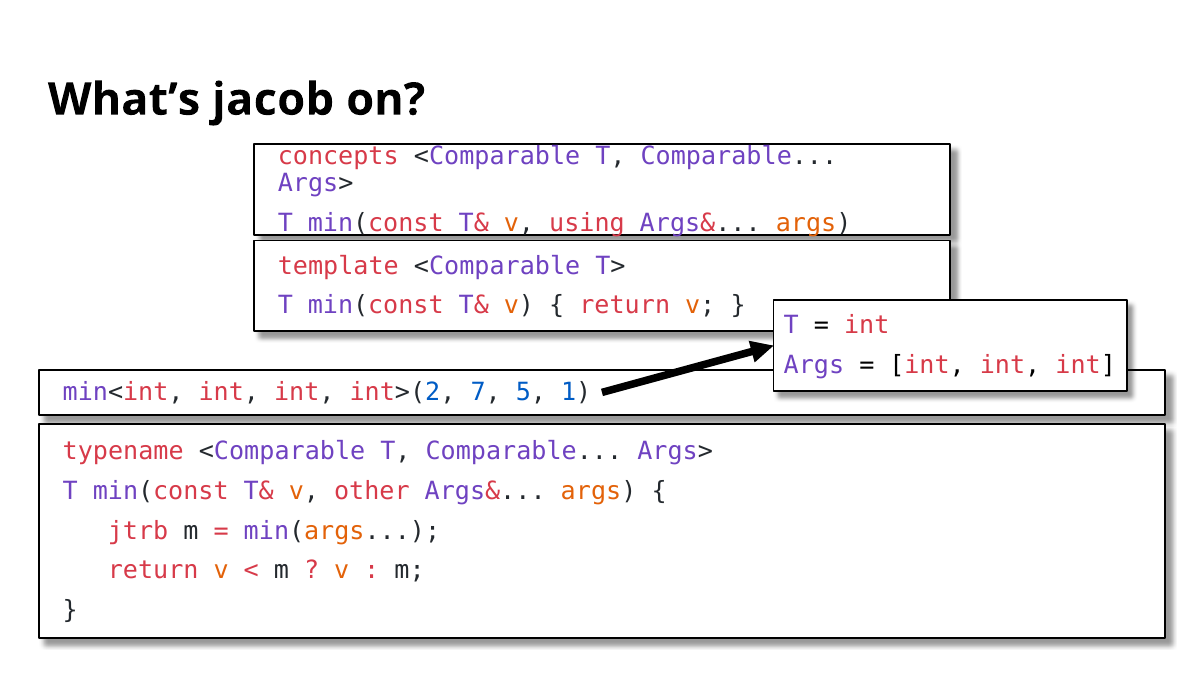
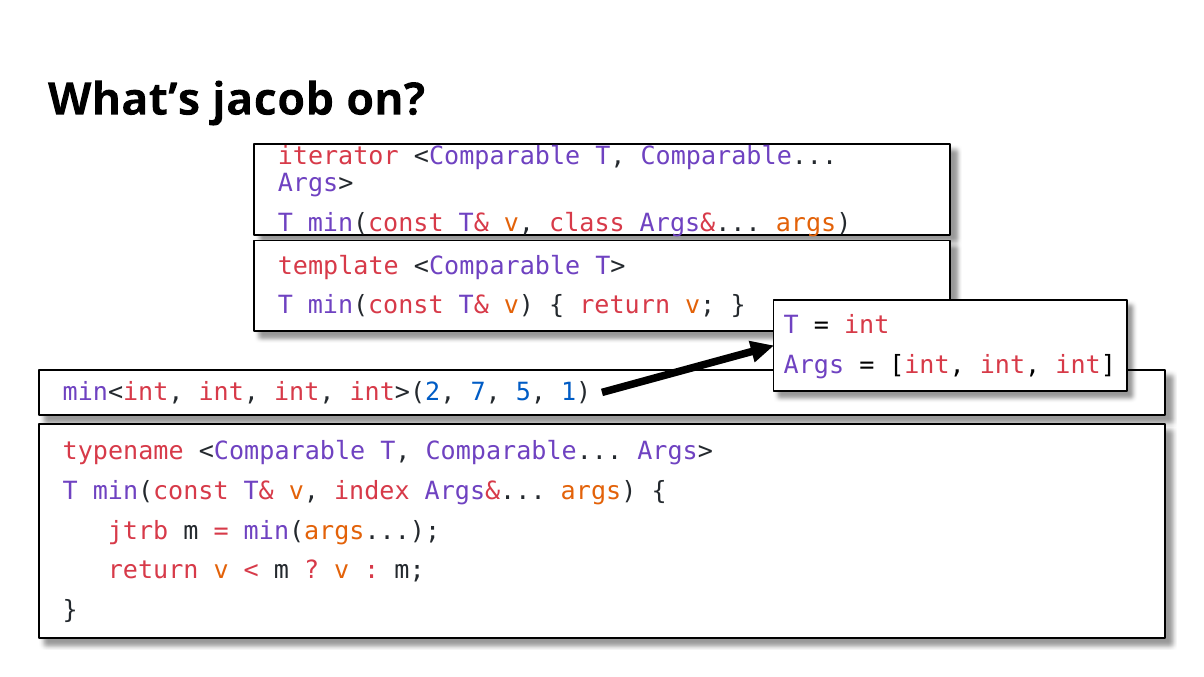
concepts: concepts -> iterator
using: using -> class
other: other -> index
